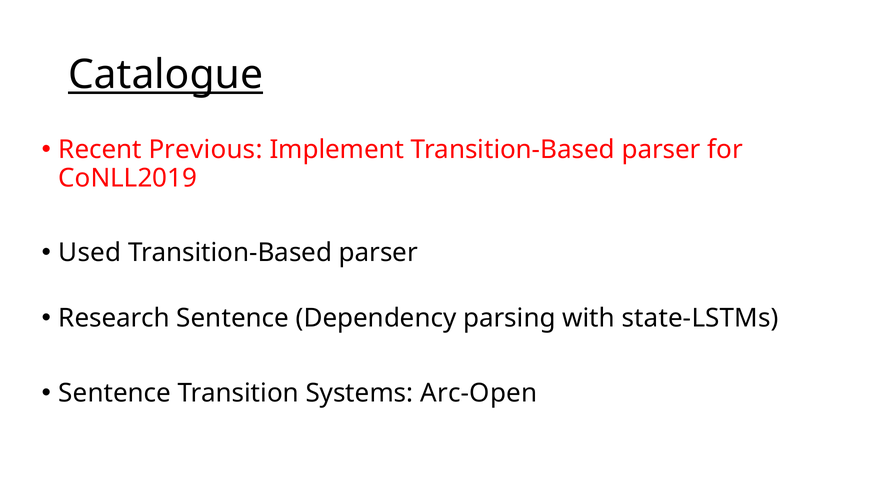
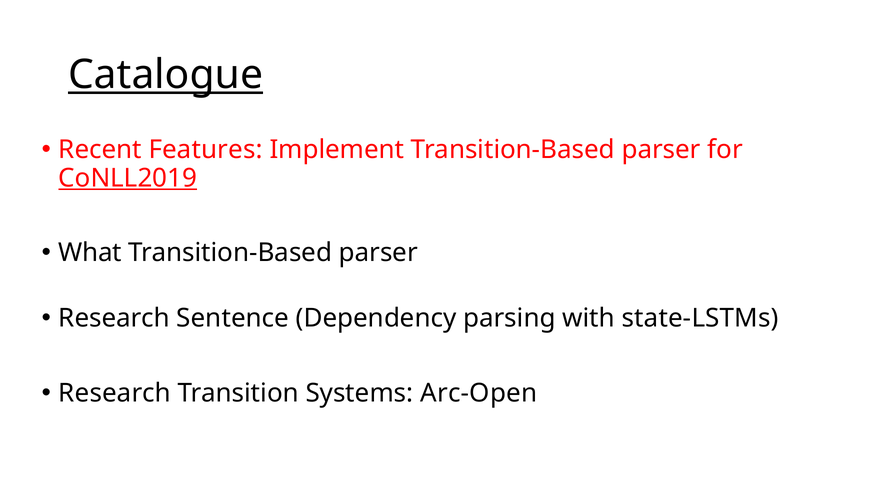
Previous: Previous -> Features
CoNLL2019 underline: none -> present
Used: Used -> What
Sentence at (115, 393): Sentence -> Research
